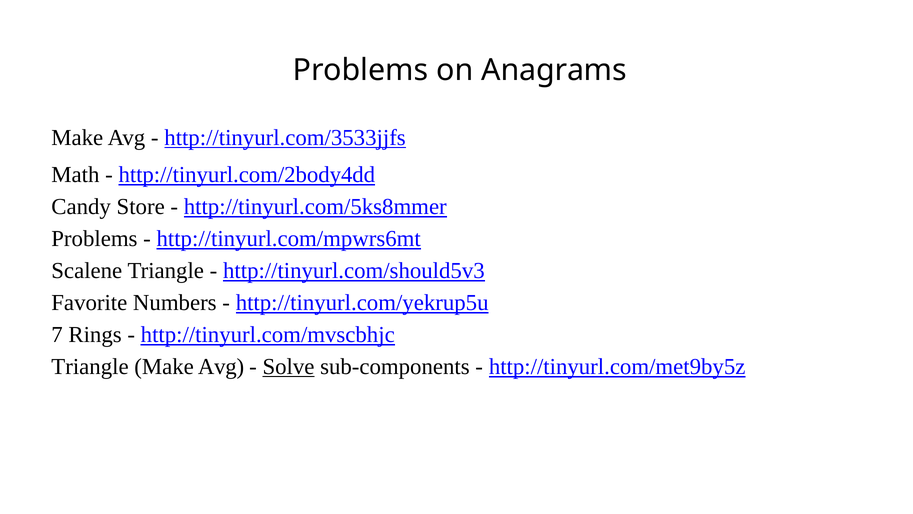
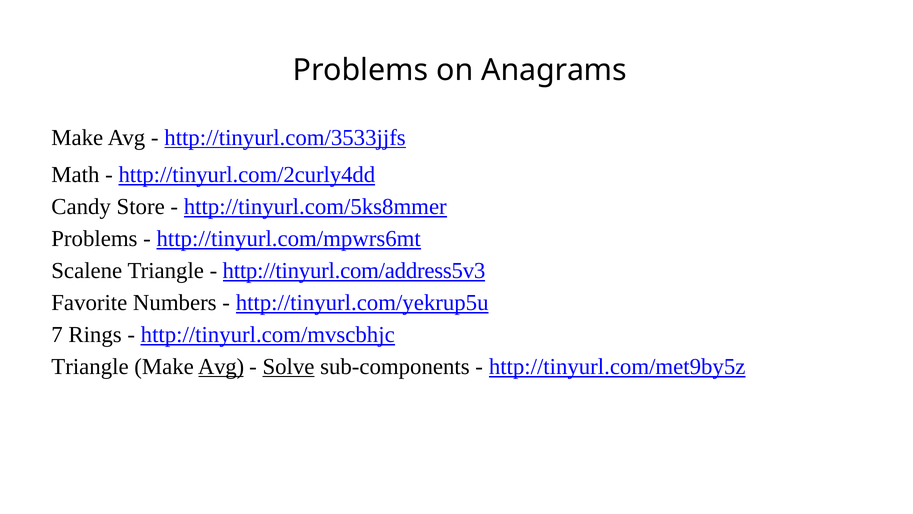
http://tinyurl.com/2body4dd: http://tinyurl.com/2body4dd -> http://tinyurl.com/2curly4dd
http://tinyurl.com/should5v3: http://tinyurl.com/should5v3 -> http://tinyurl.com/address5v3
Avg at (221, 366) underline: none -> present
